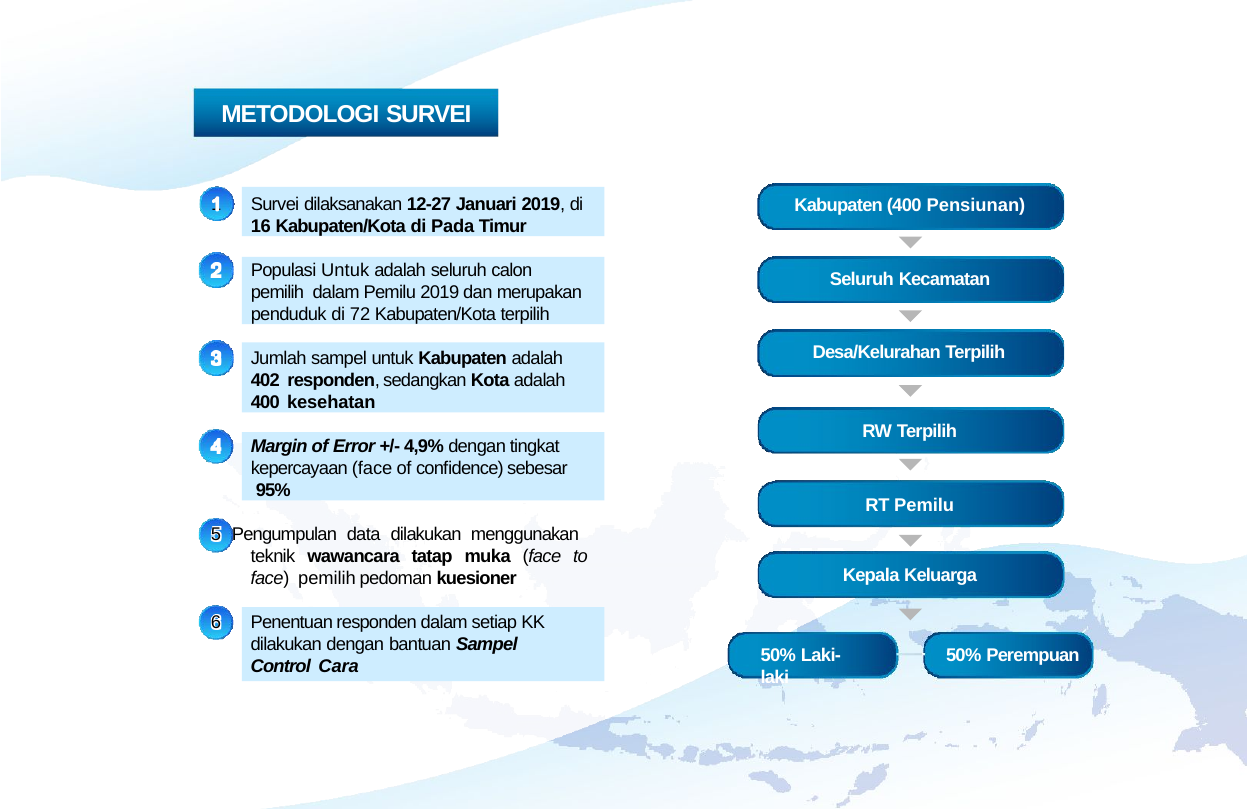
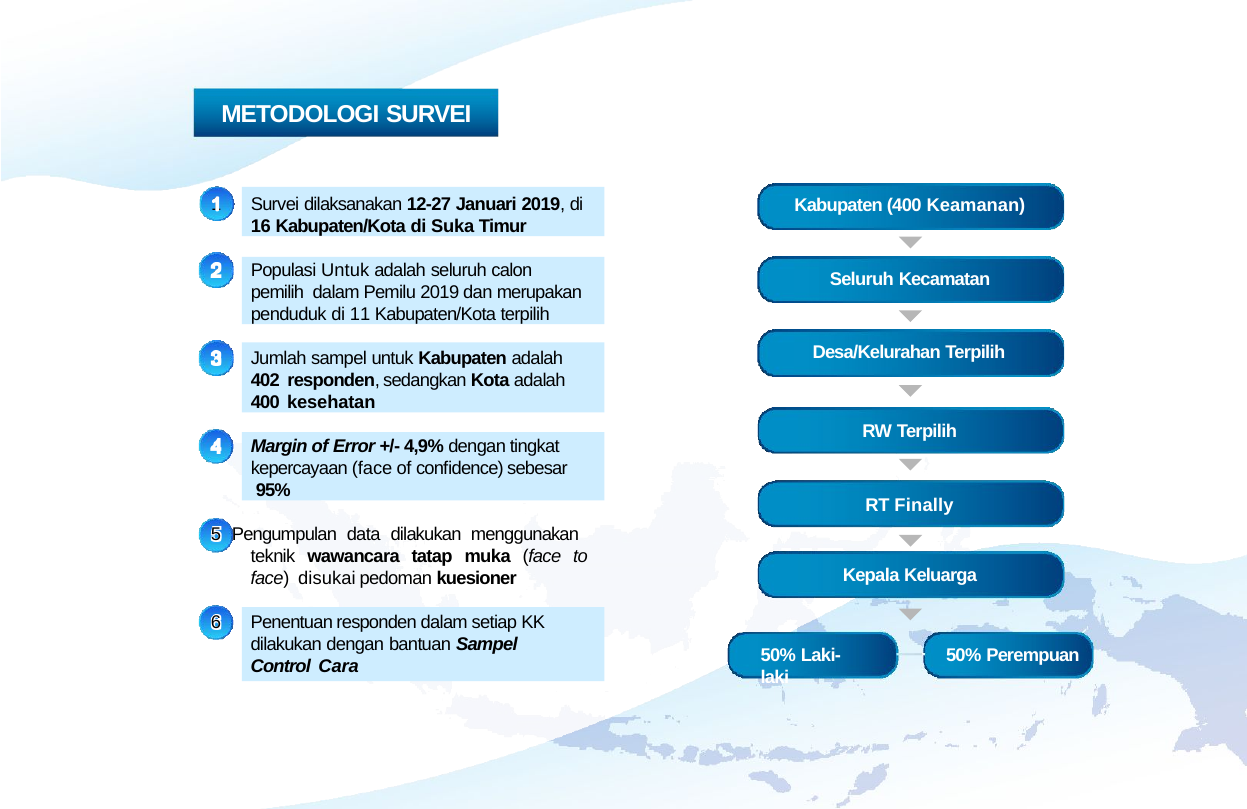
Pensiunan: Pensiunan -> Keamanan
Pada: Pada -> Suka
72: 72 -> 11
RT Pemilu: Pemilu -> Finally
face pemilih: pemilih -> disukai
